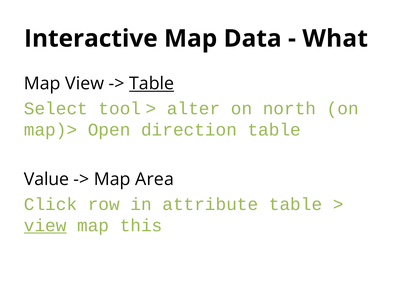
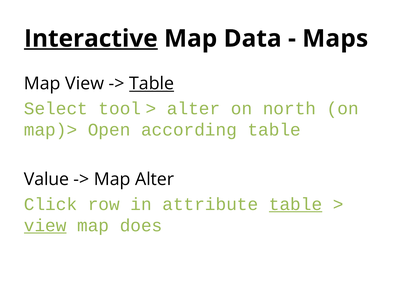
Interactive underline: none -> present
What: What -> Maps
direction: direction -> according
Map Area: Area -> Alter
table at (296, 204) underline: none -> present
this: this -> does
